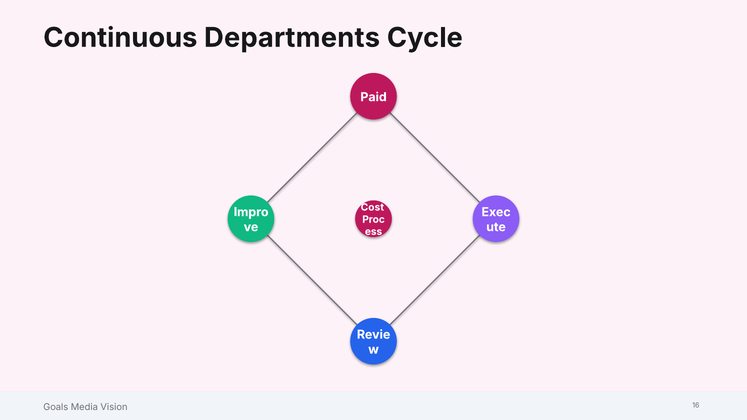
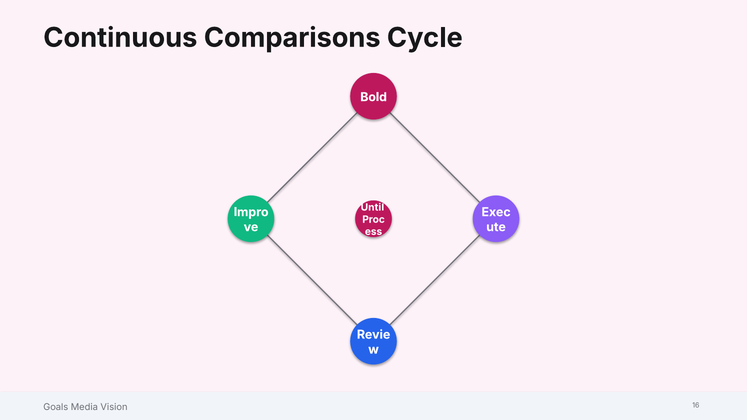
Departments: Departments -> Comparisons
Paid: Paid -> Bold
Cost: Cost -> Until
